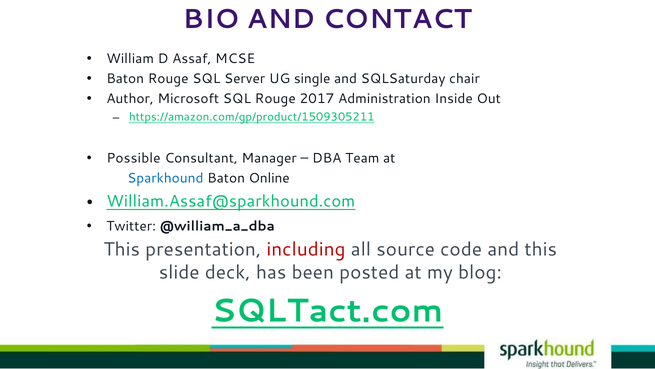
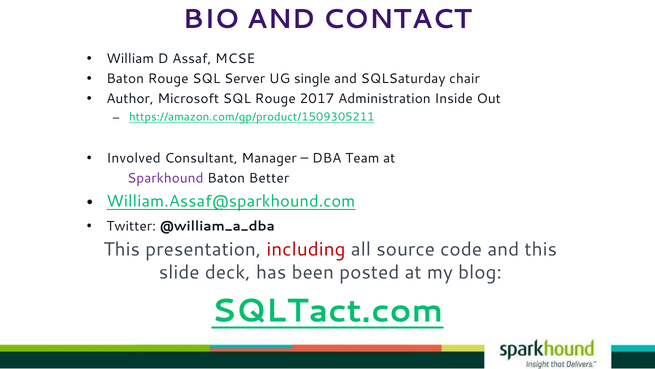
Possible: Possible -> Involved
Sparkhound colour: blue -> purple
Online: Online -> Better
